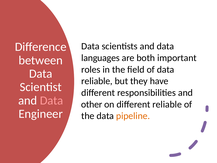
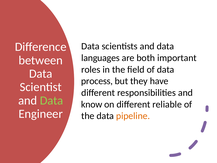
reliable at (97, 81): reliable -> process
Data at (52, 100) colour: pink -> light green
other: other -> know
